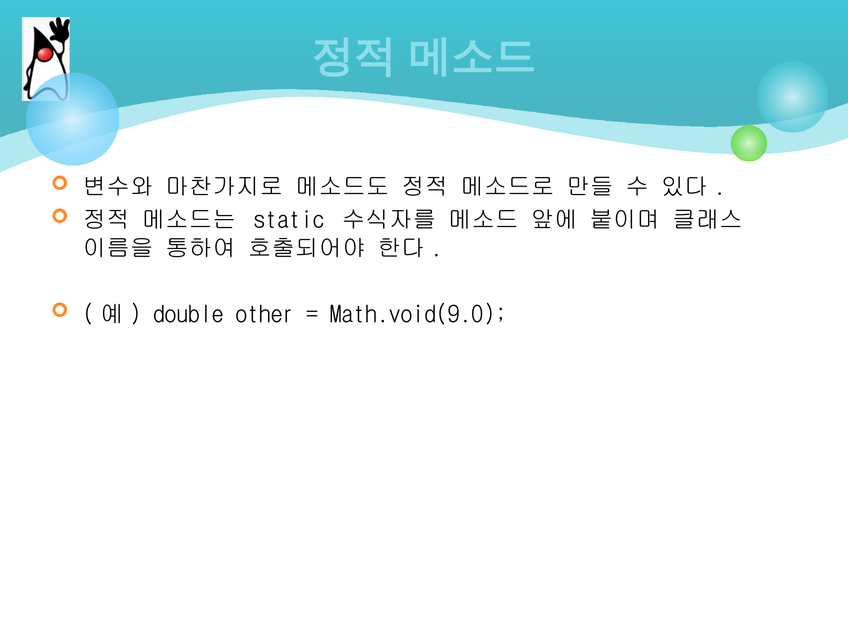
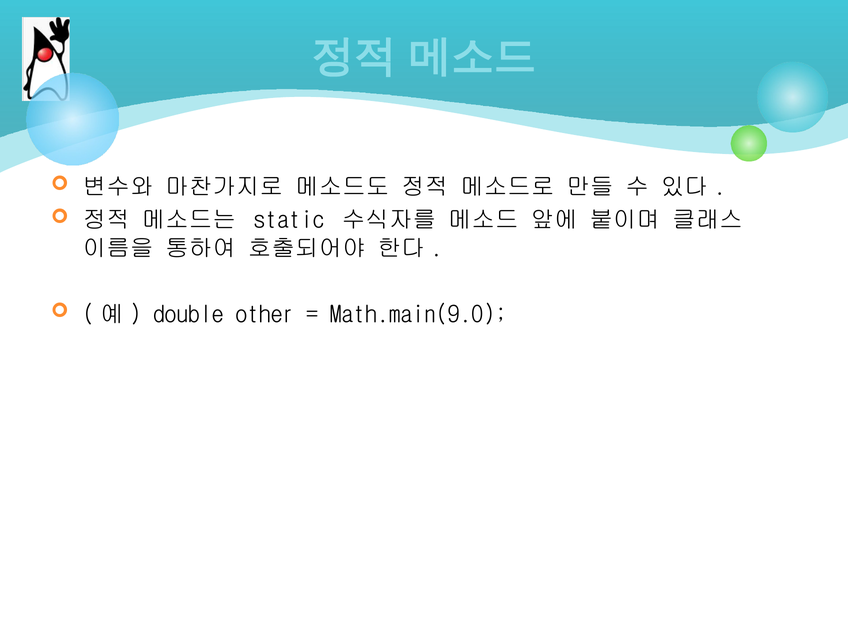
Math.void(9.0: Math.void(9.0 -> Math.main(9.0
